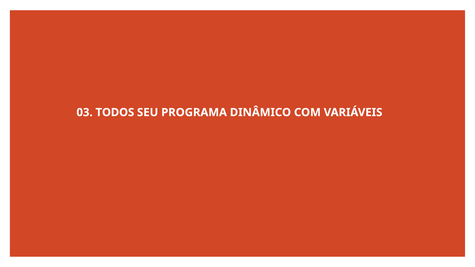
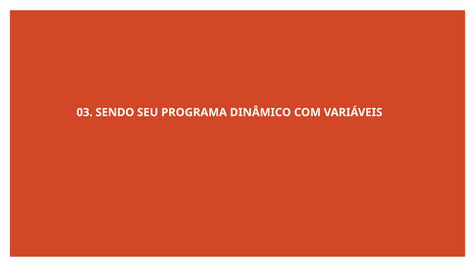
TODOS: TODOS -> SENDO
